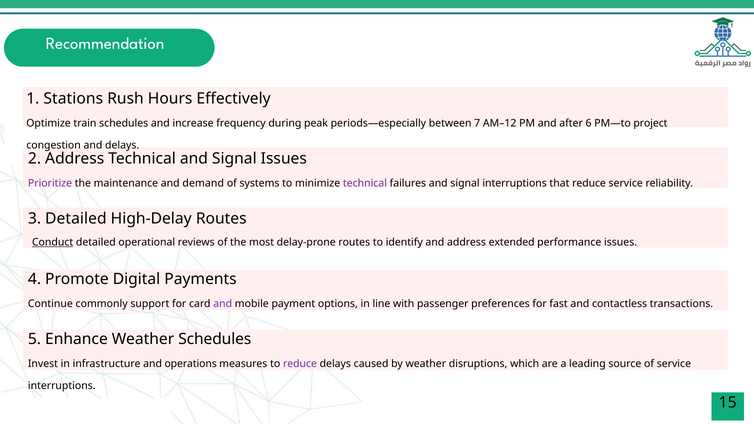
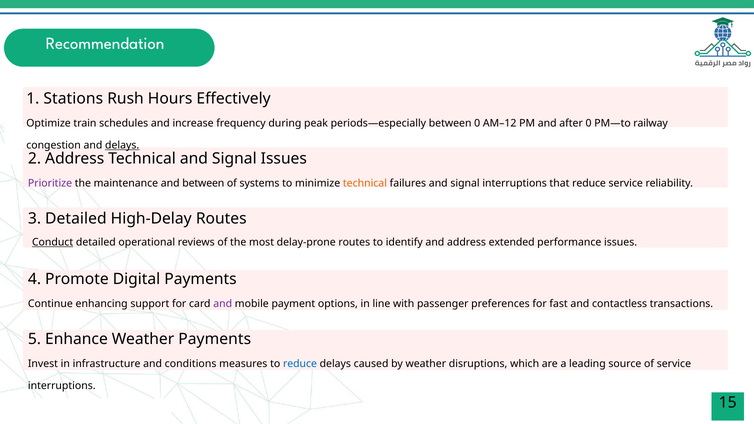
between 7: 7 -> 0
after 6: 6 -> 0
project: project -> railway
delays at (122, 145) underline: none -> present
and demand: demand -> between
technical at (365, 183) colour: purple -> orange
commonly: commonly -> enhancing
Weather Schedules: Schedules -> Payments
operations: operations -> conditions
reduce at (300, 364) colour: purple -> blue
